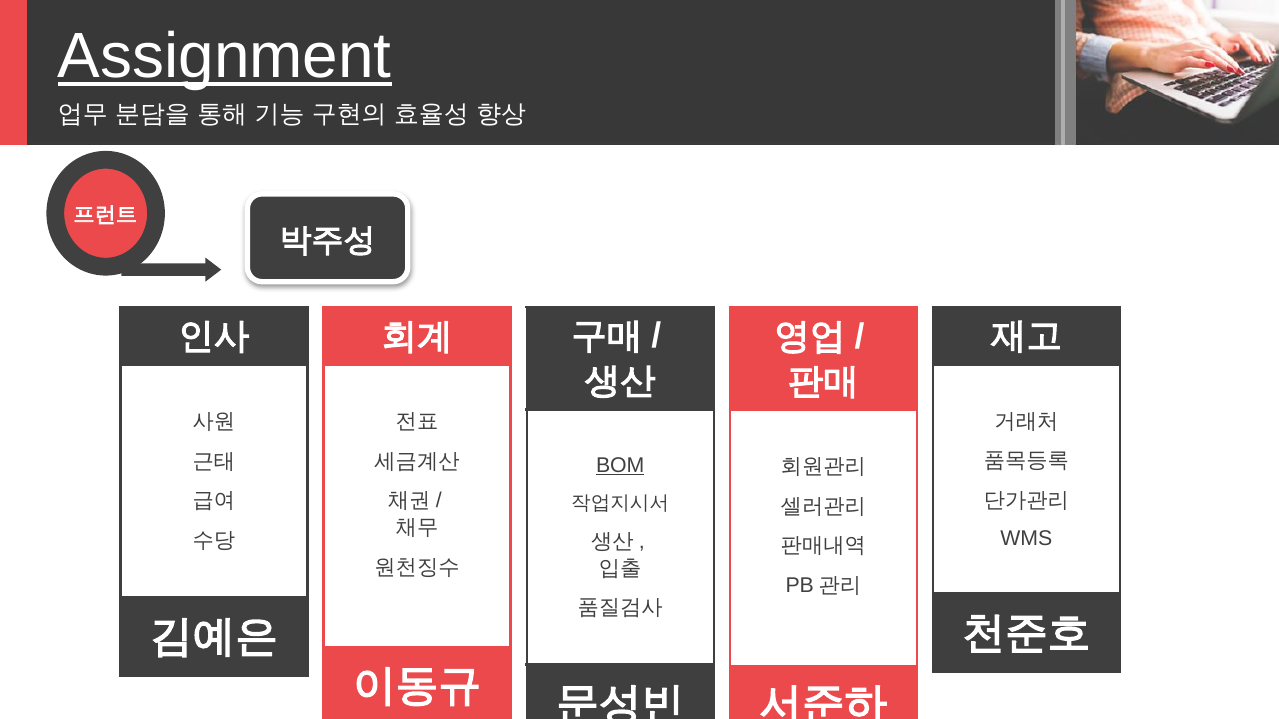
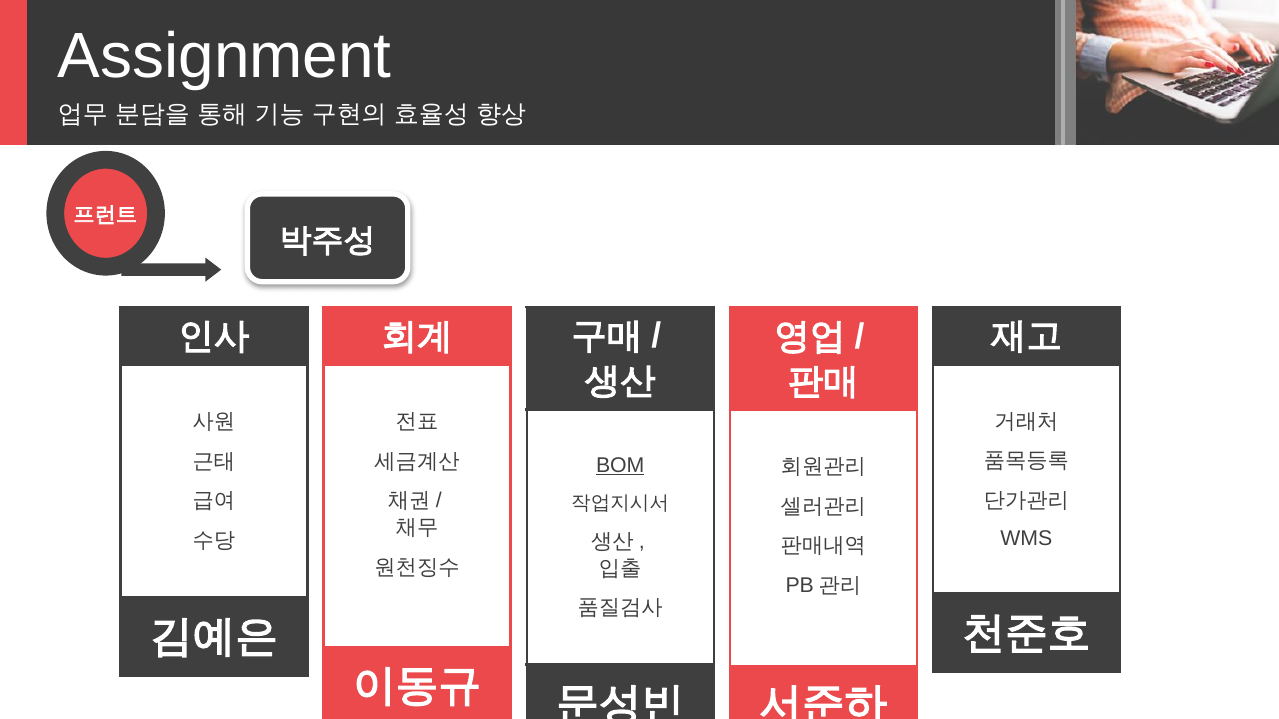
Assignment underline: present -> none
